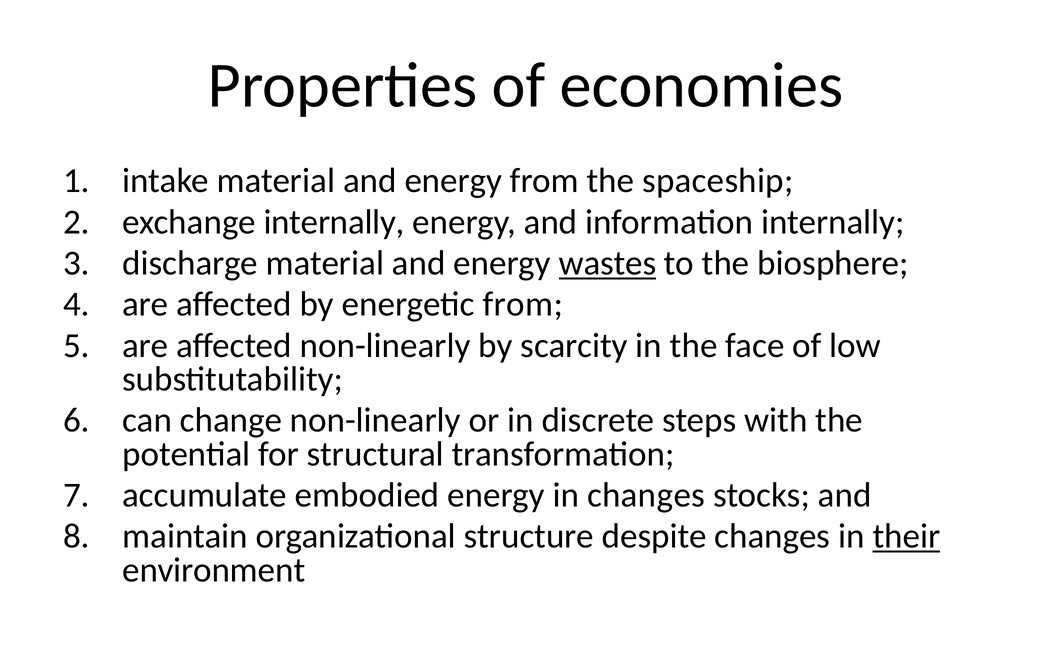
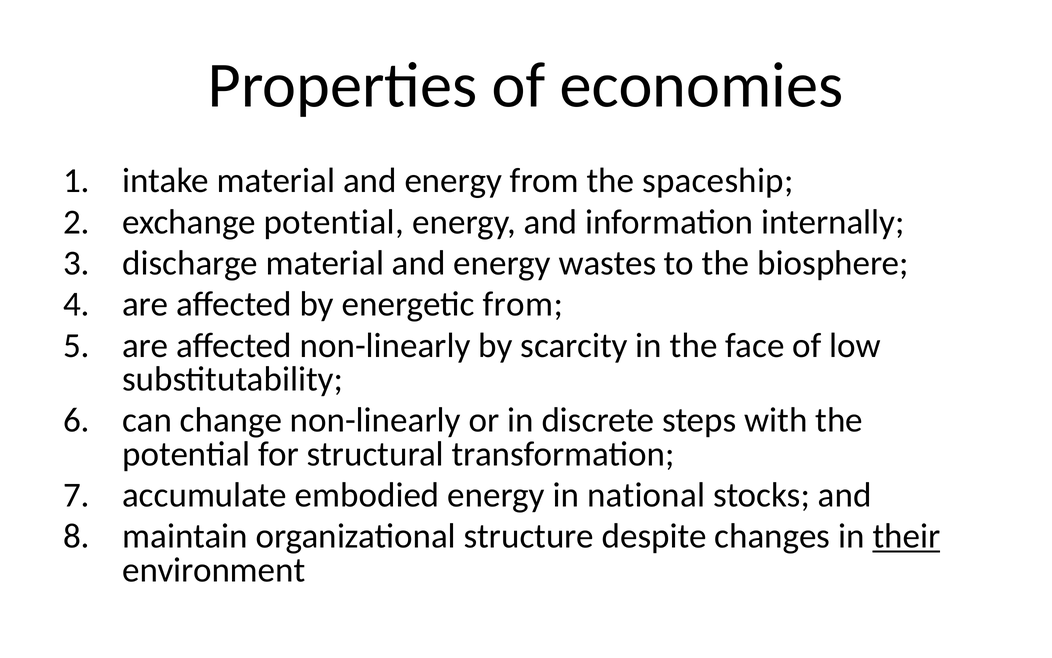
exchange internally: internally -> potential
wastes underline: present -> none
in changes: changes -> national
